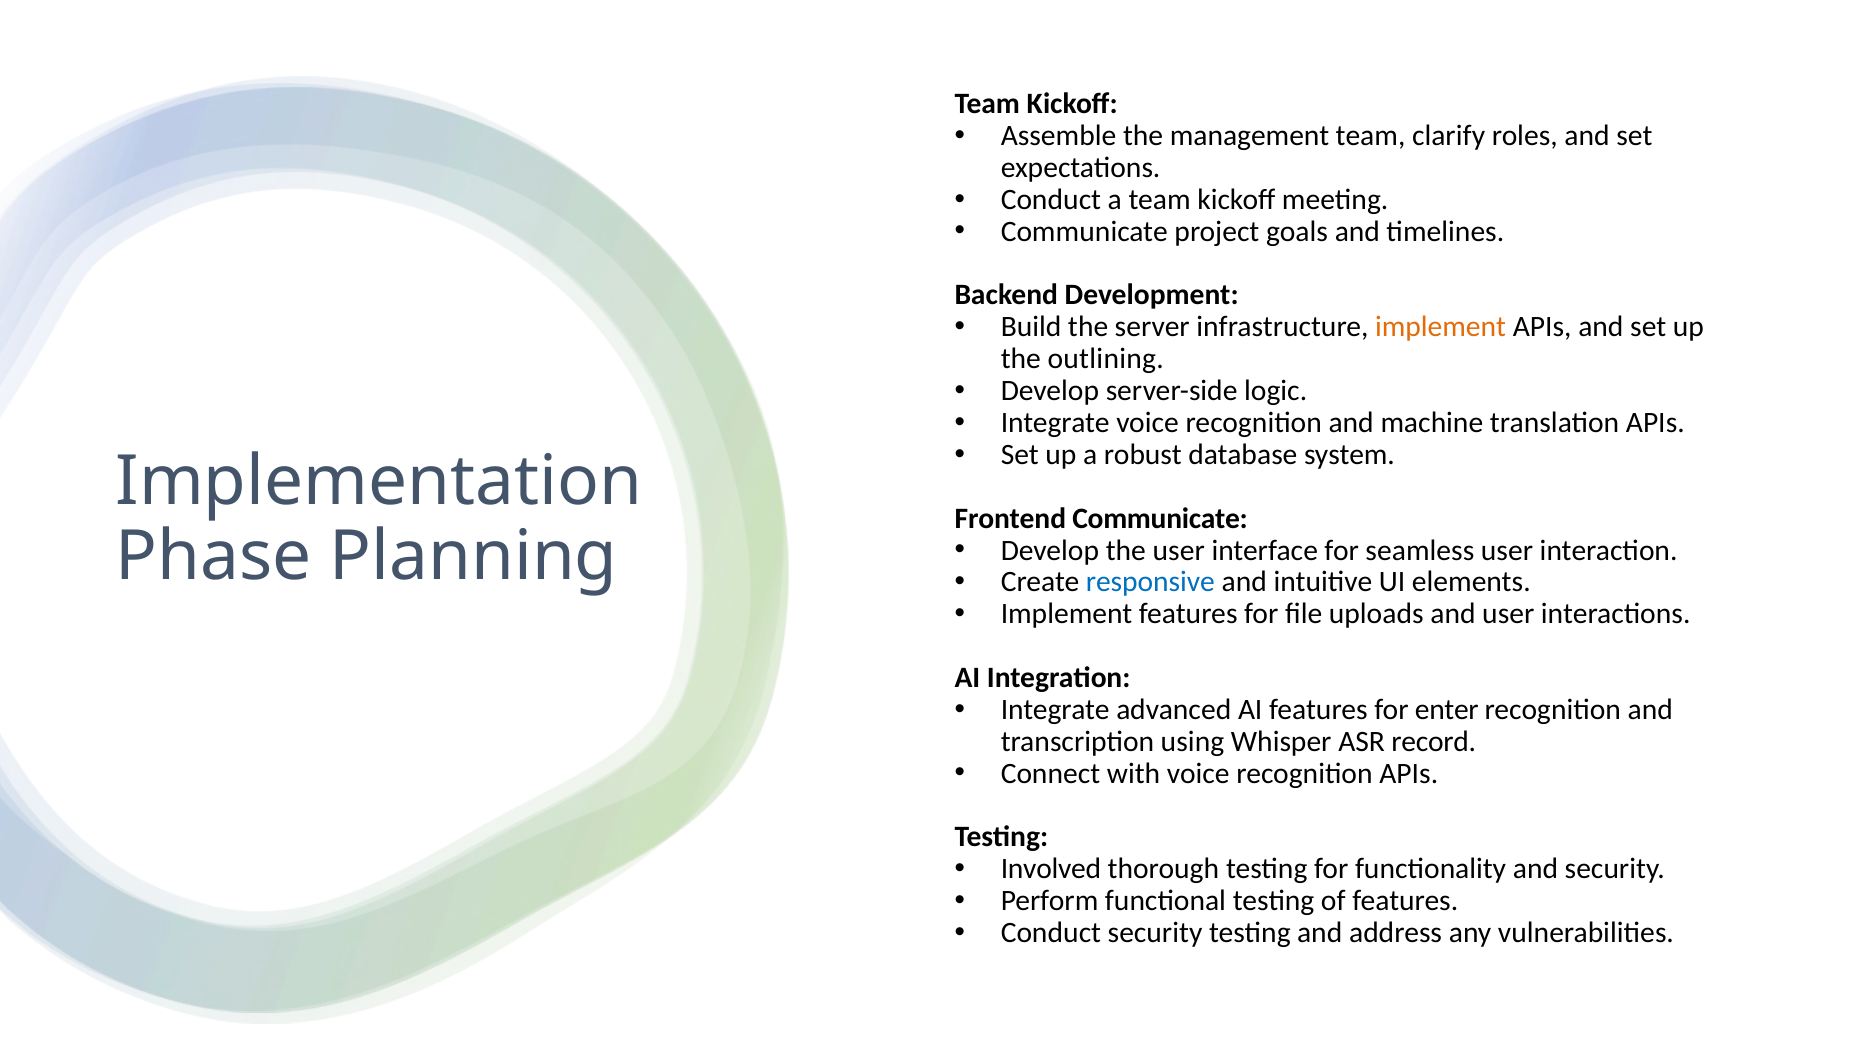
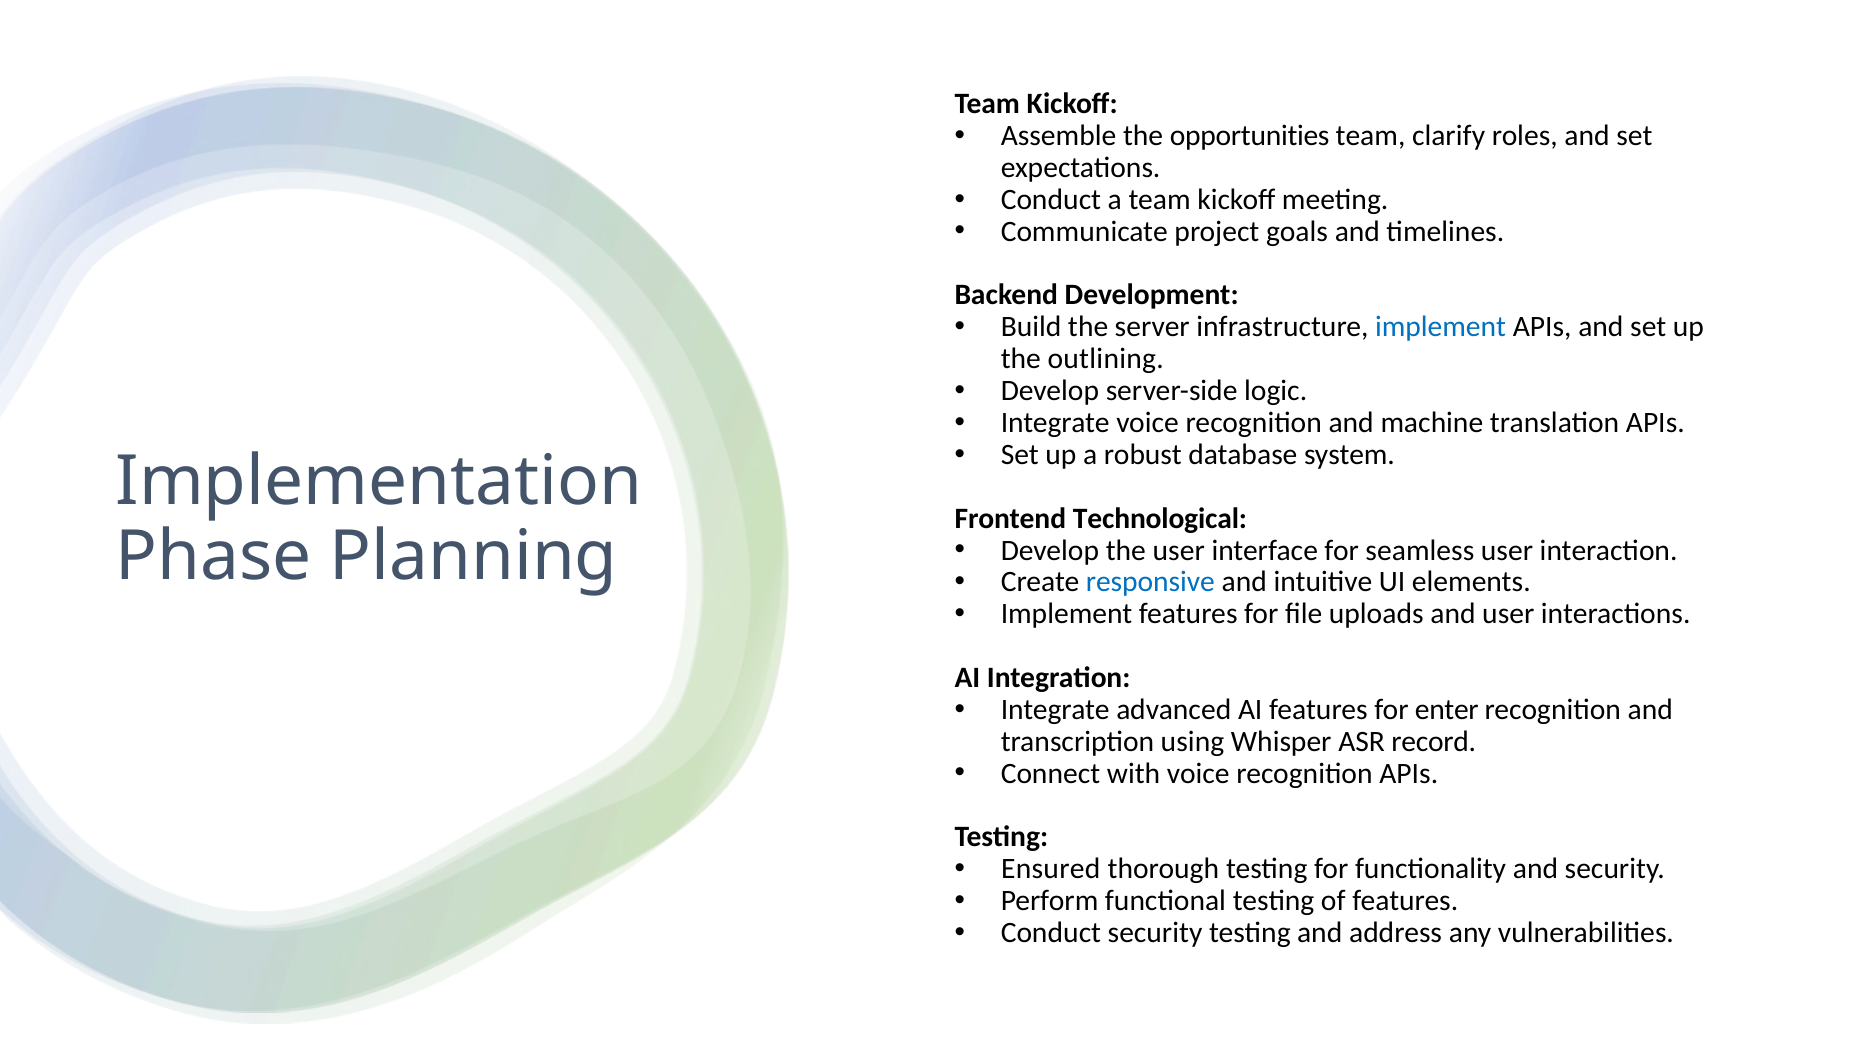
management: management -> opportunities
implement at (1441, 327) colour: orange -> blue
Frontend Communicate: Communicate -> Technological
Involved: Involved -> Ensured
